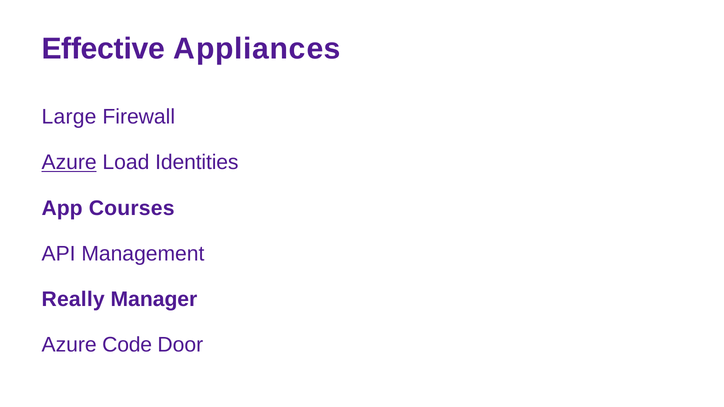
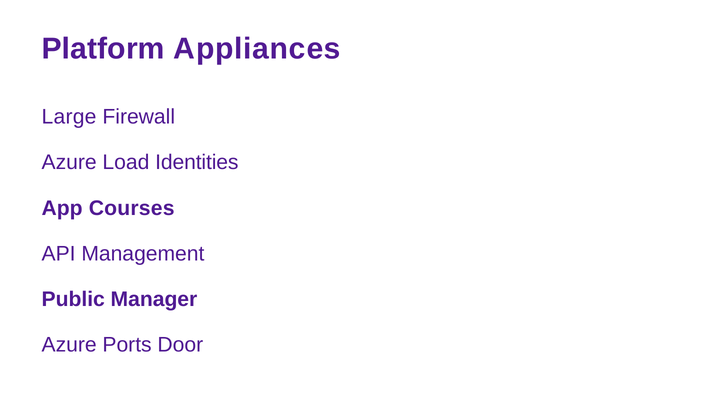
Effective: Effective -> Platform
Azure at (69, 163) underline: present -> none
Really: Really -> Public
Code: Code -> Ports
